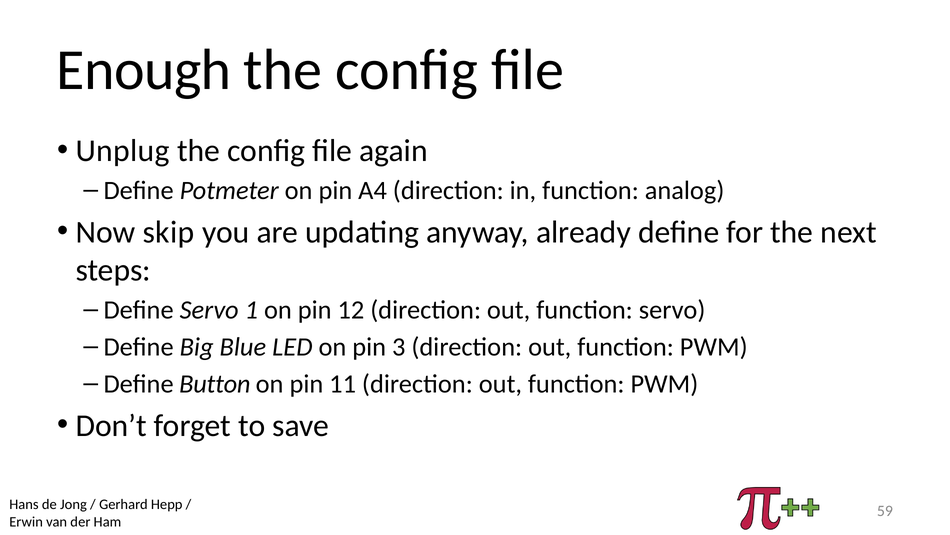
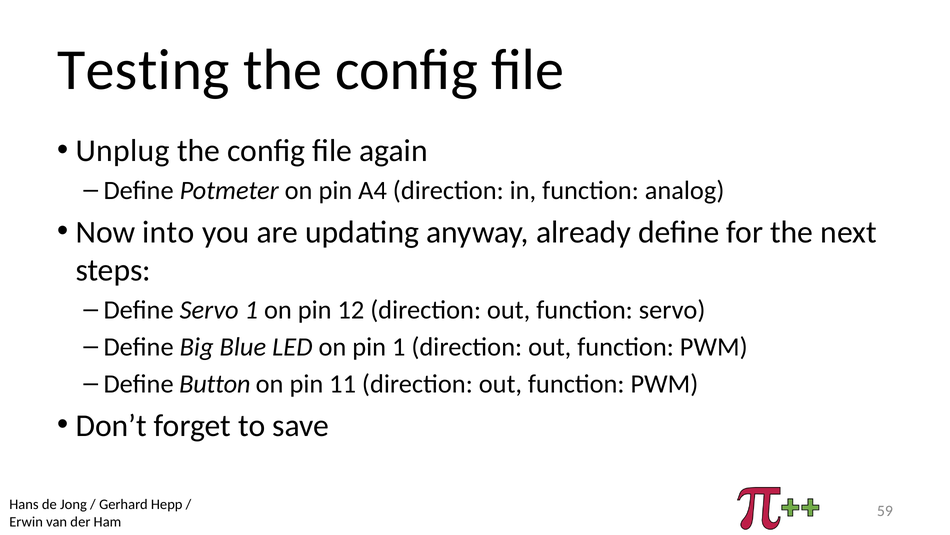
Enough: Enough -> Testing
skip: skip -> into
pin 3: 3 -> 1
